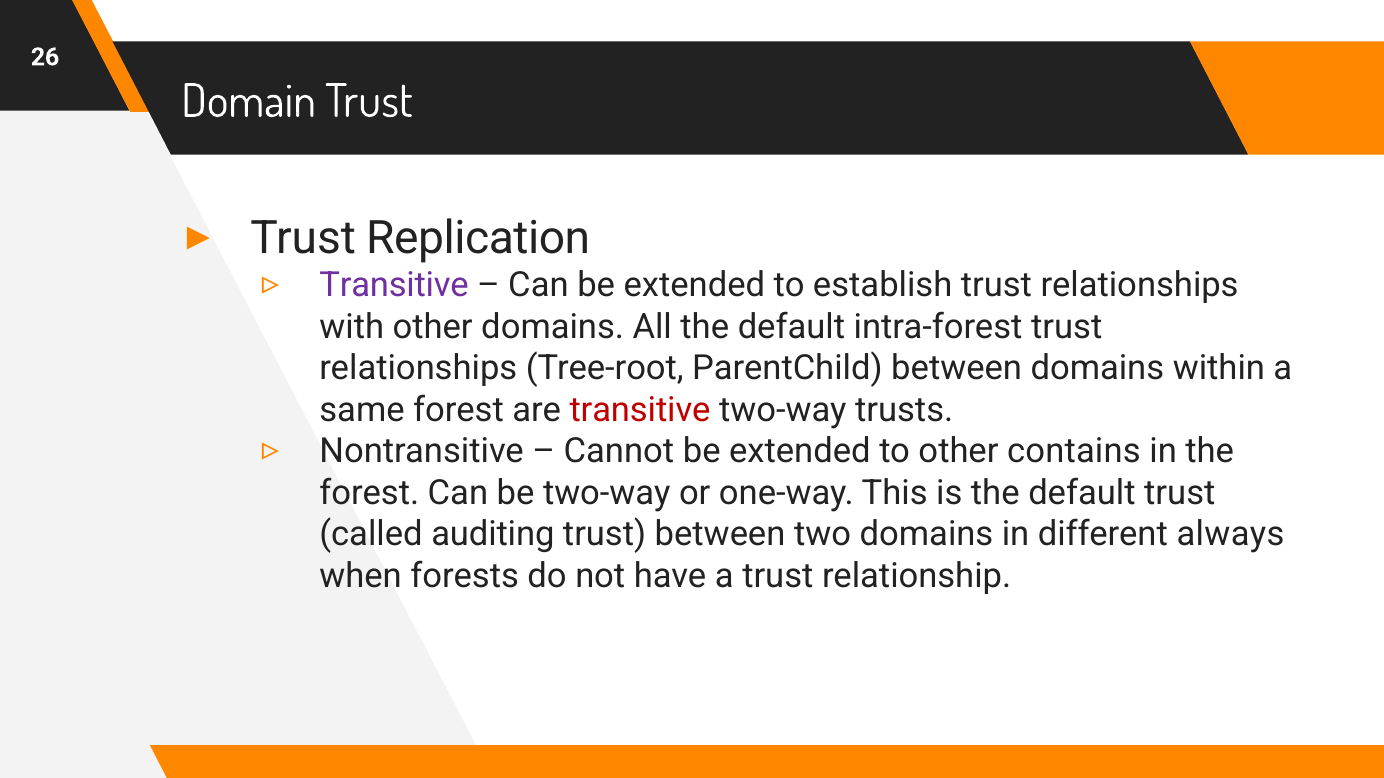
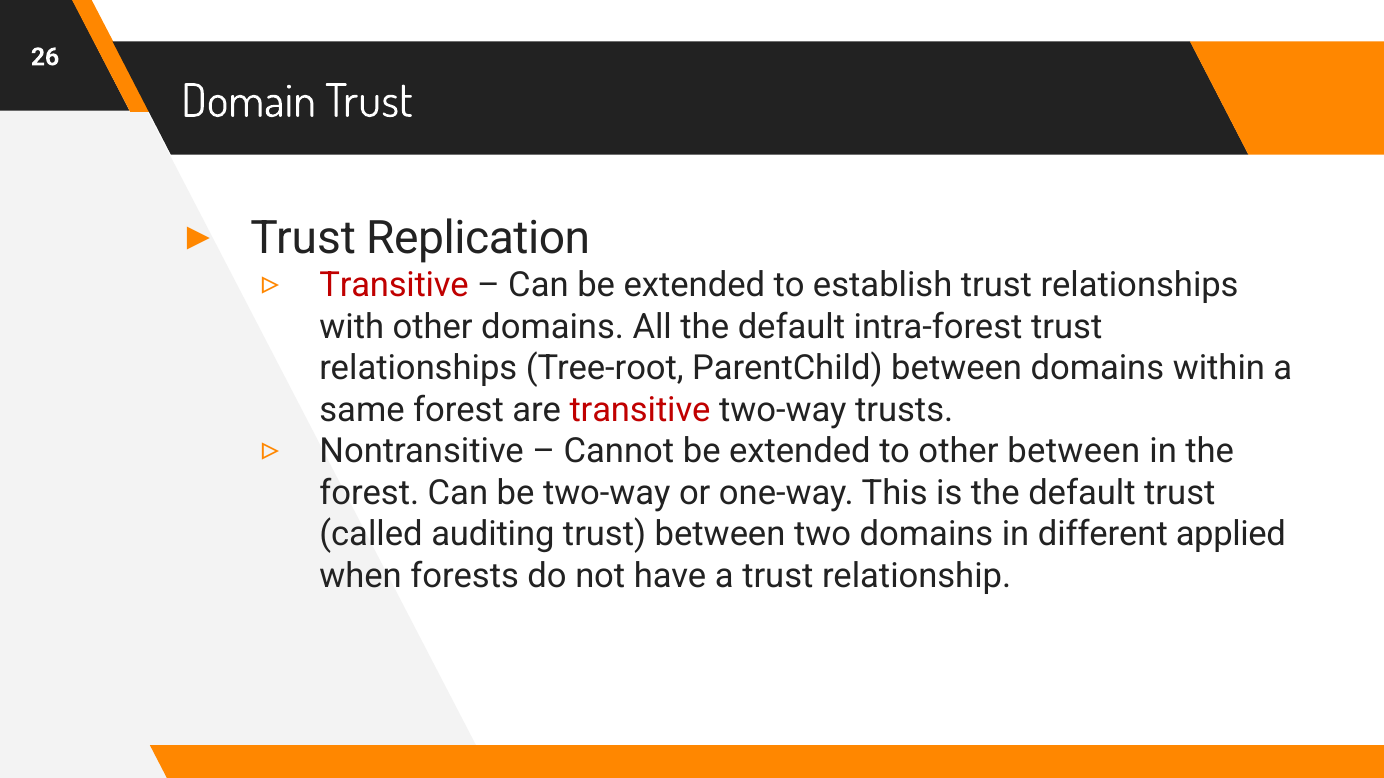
Transitive at (394, 286) colour: purple -> red
other contains: contains -> between
always: always -> applied
